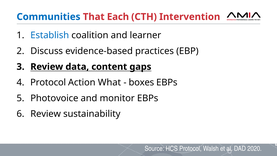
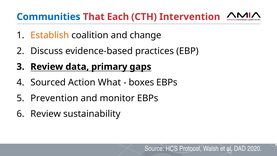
Establish colour: blue -> orange
learner: learner -> change
content: content -> primary
Protocol at (48, 82): Protocol -> Sourced
Photovoice: Photovoice -> Prevention
